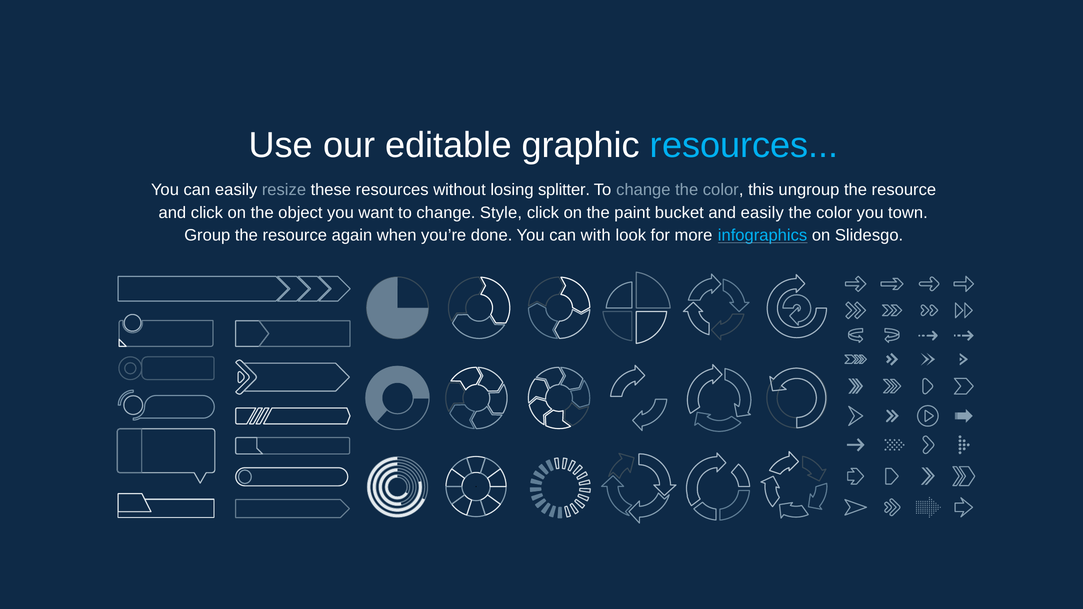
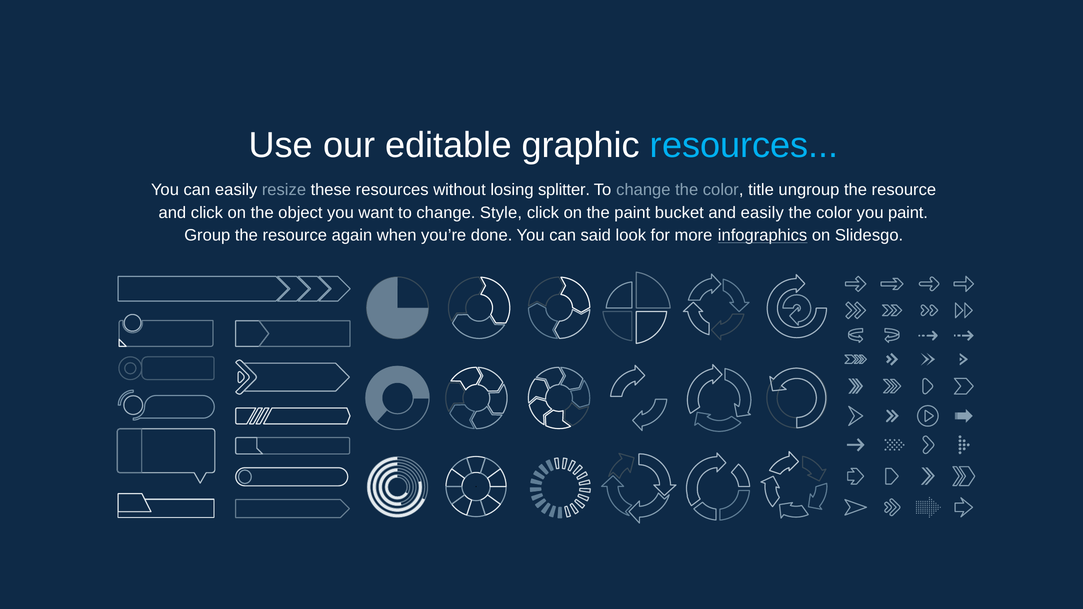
this: this -> title
you town: town -> paint
with: with -> said
infographics colour: light blue -> white
